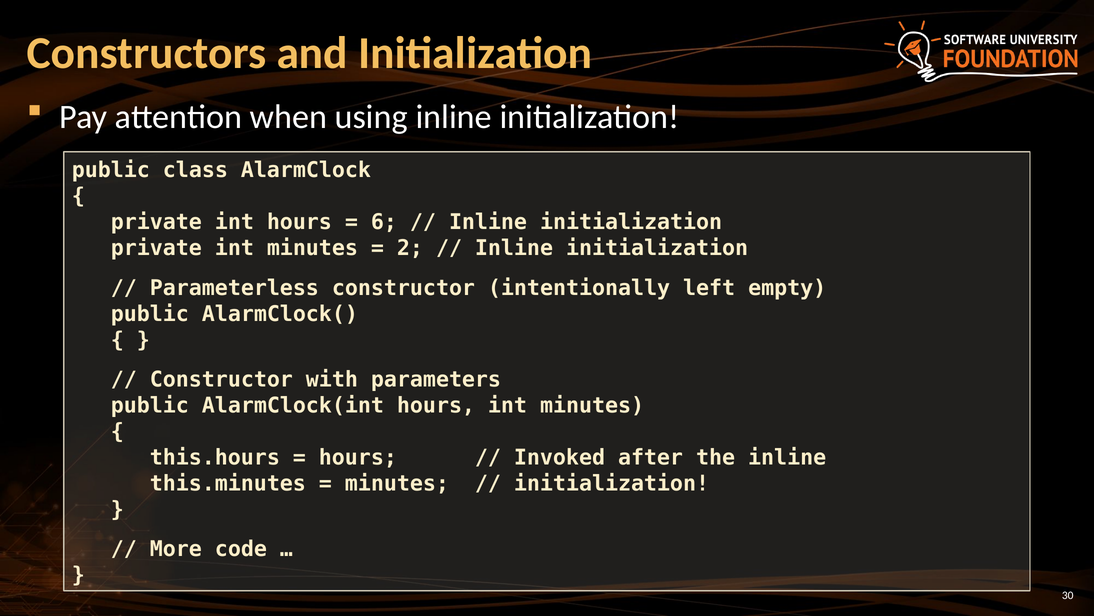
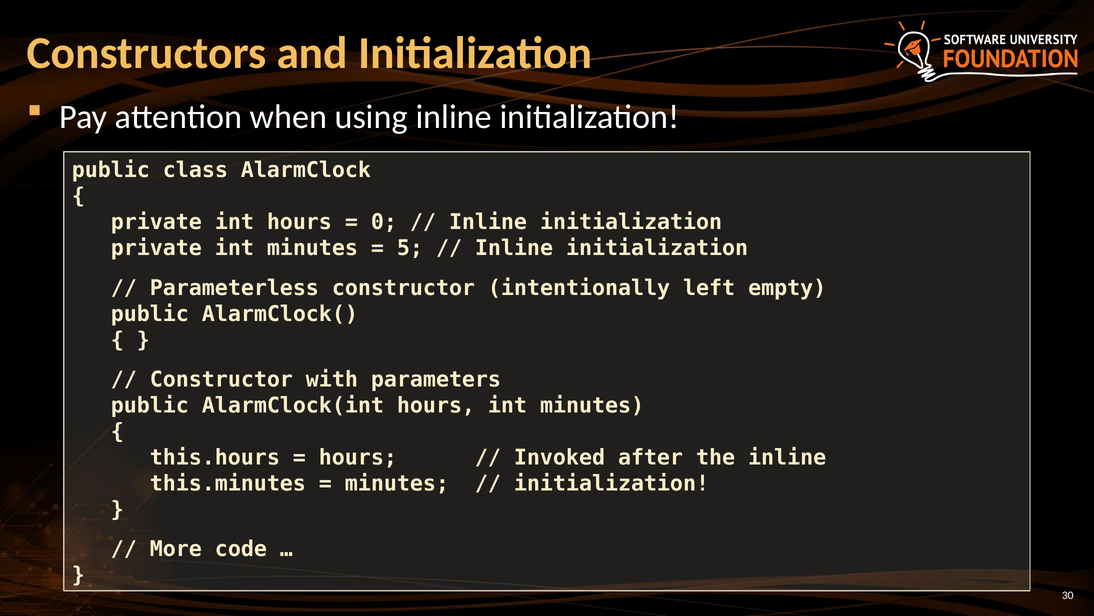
6: 6 -> 0
2: 2 -> 5
